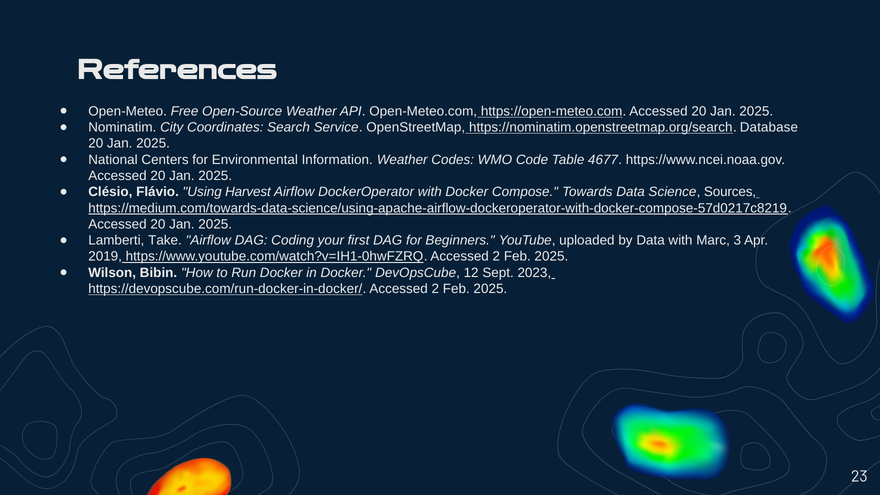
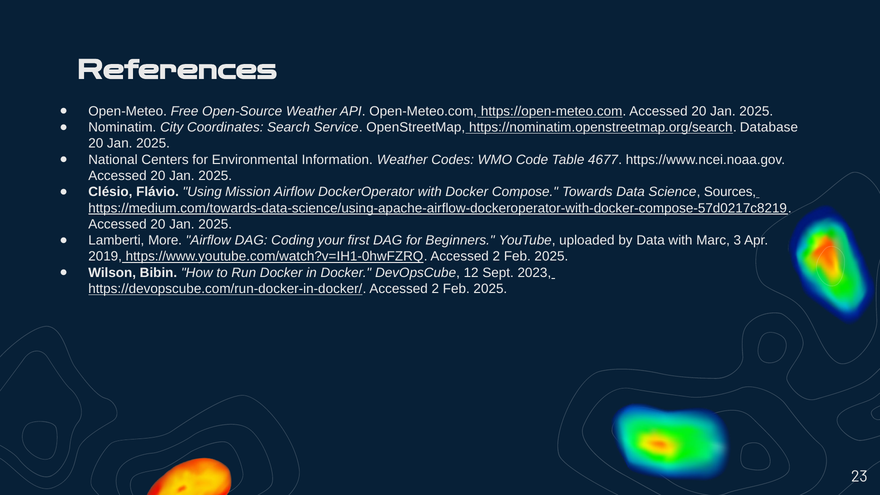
Harvest: Harvest -> Mission
Take: Take -> More
